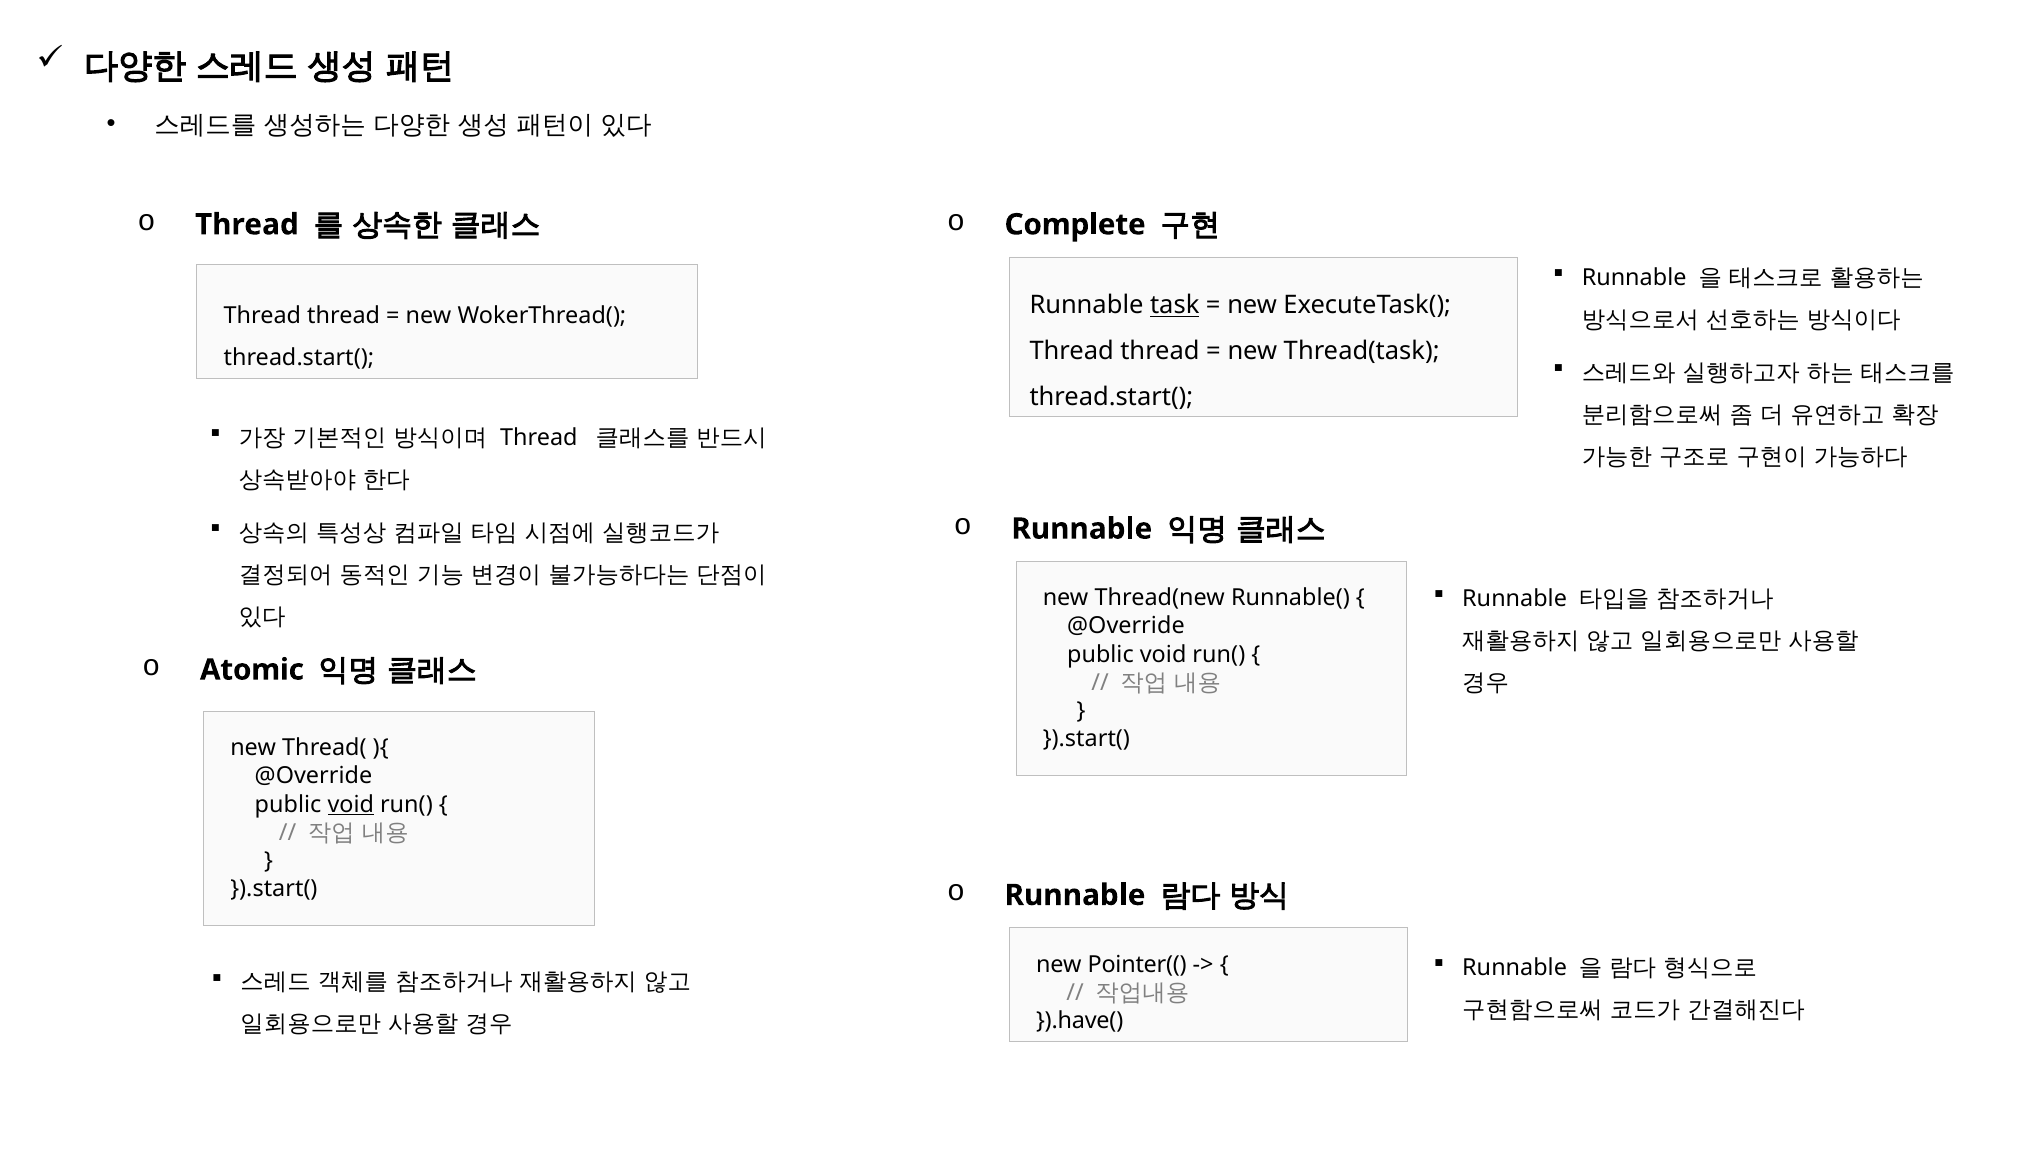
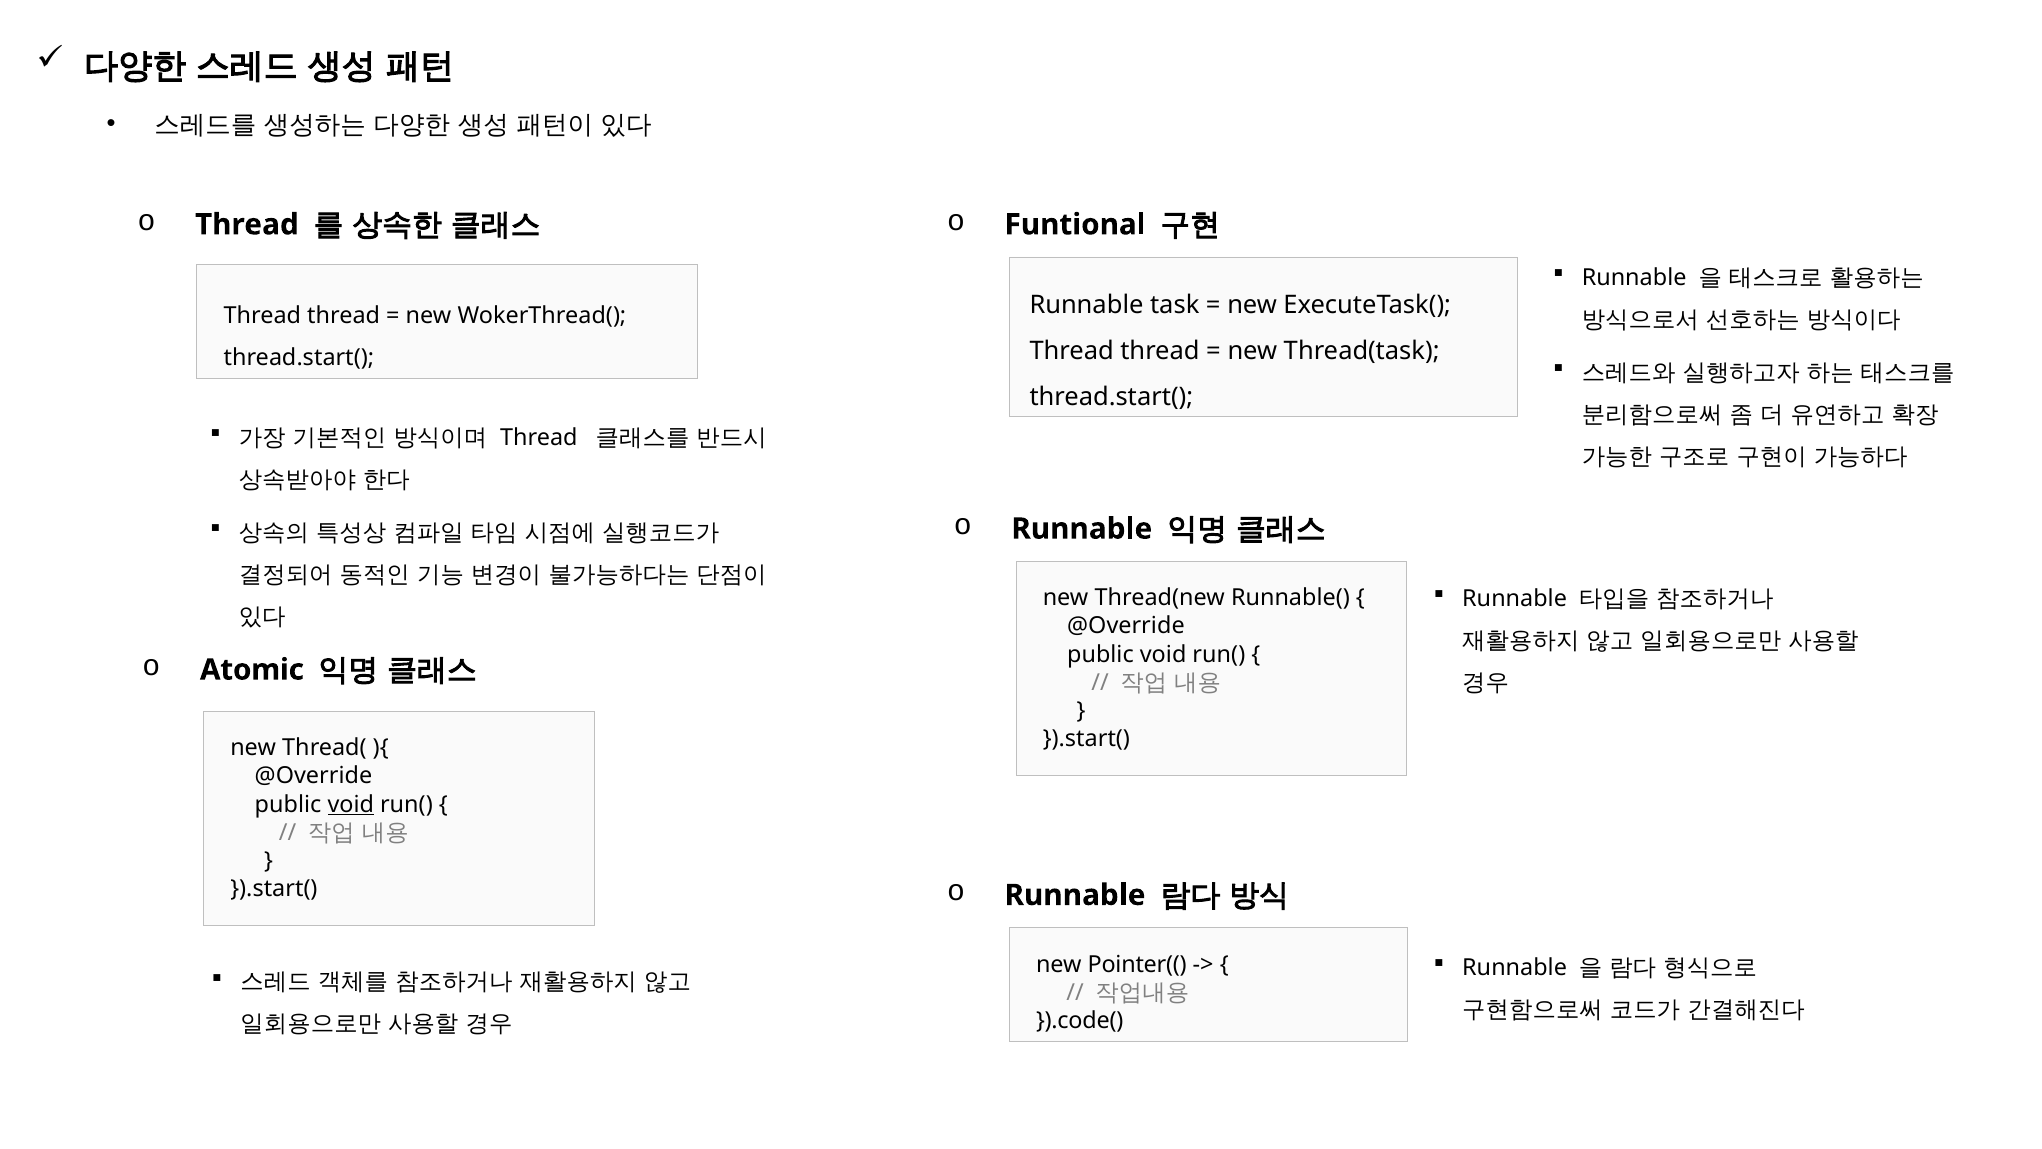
Complete: Complete -> Funtional
task underline: present -> none
}).have(: }).have( -> }).code(
